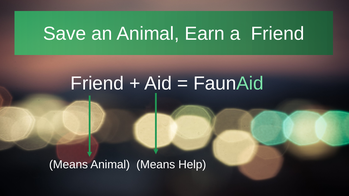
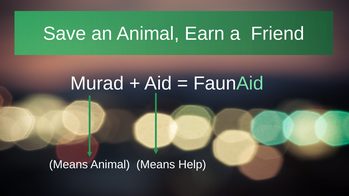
Friend at (97, 83): Friend -> Murad
